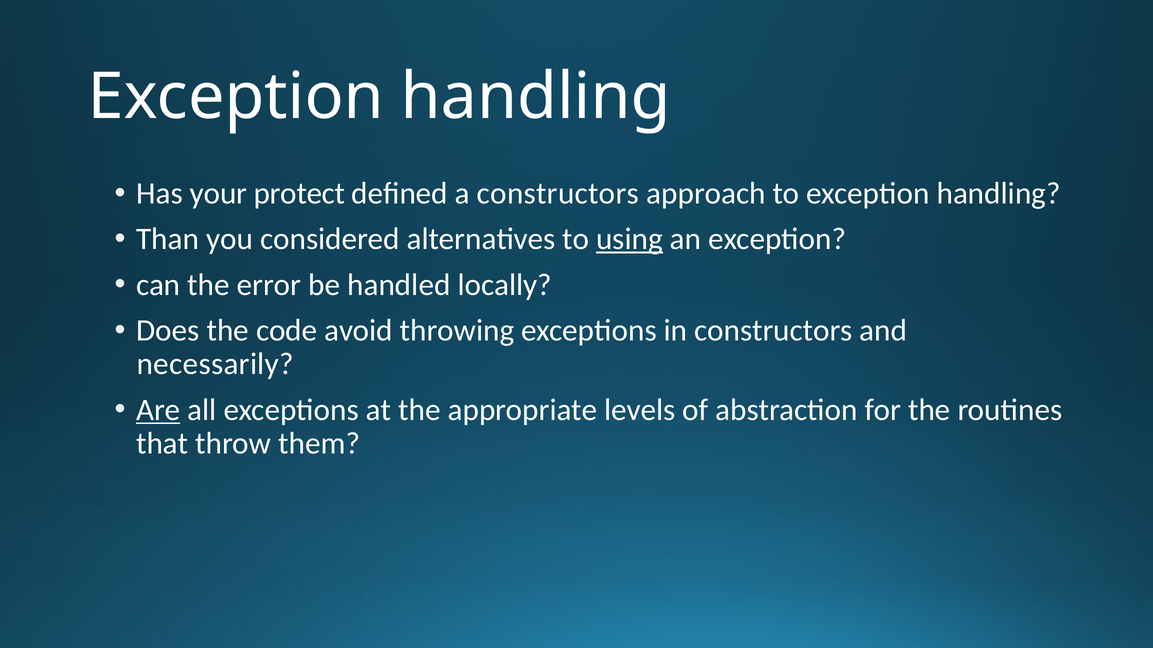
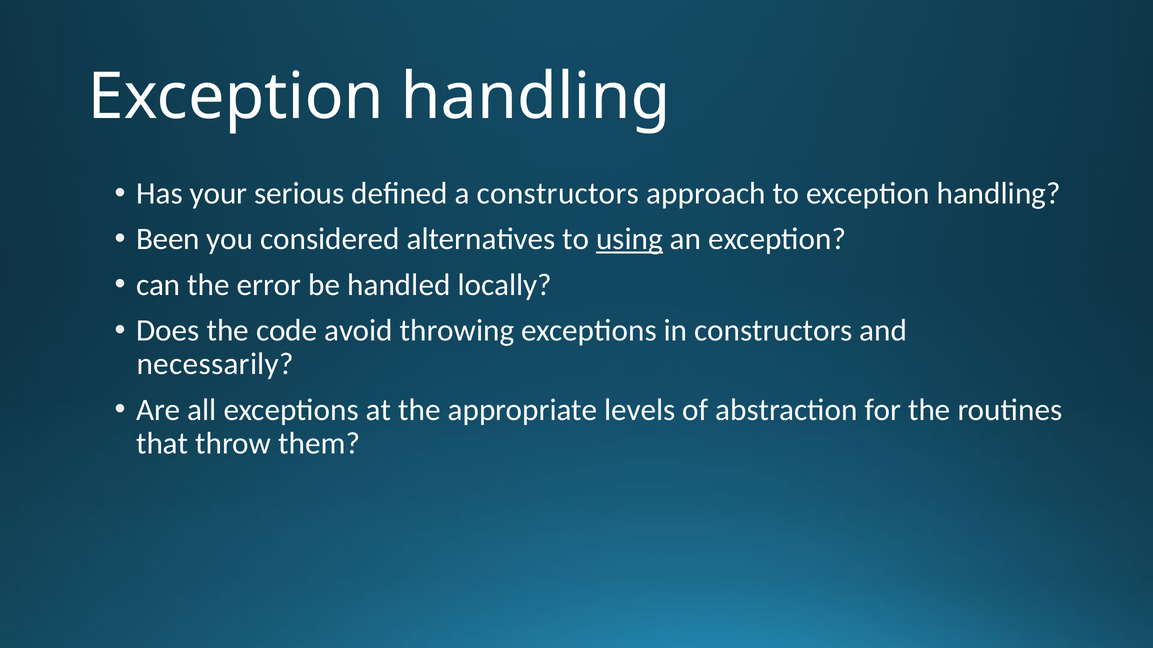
protect: protect -> serious
Than: Than -> Been
Are underline: present -> none
